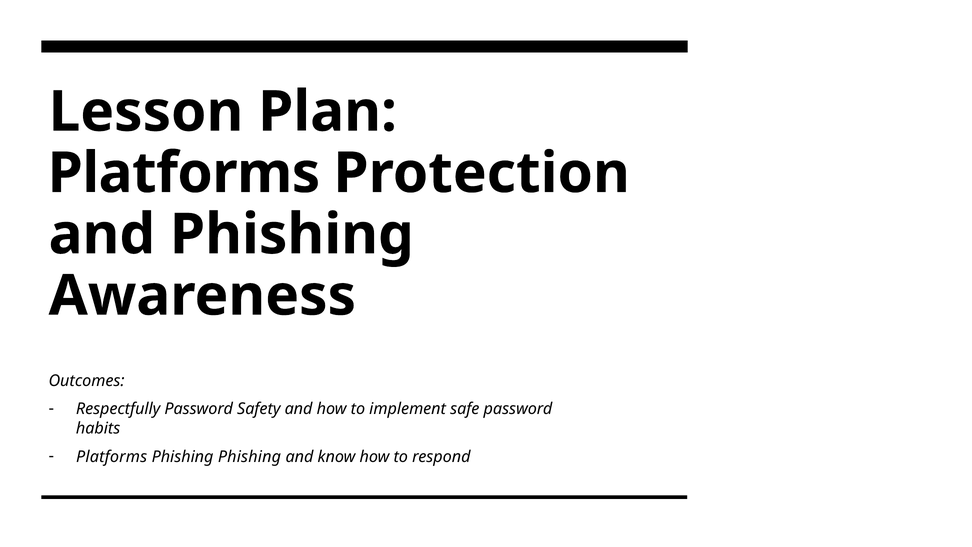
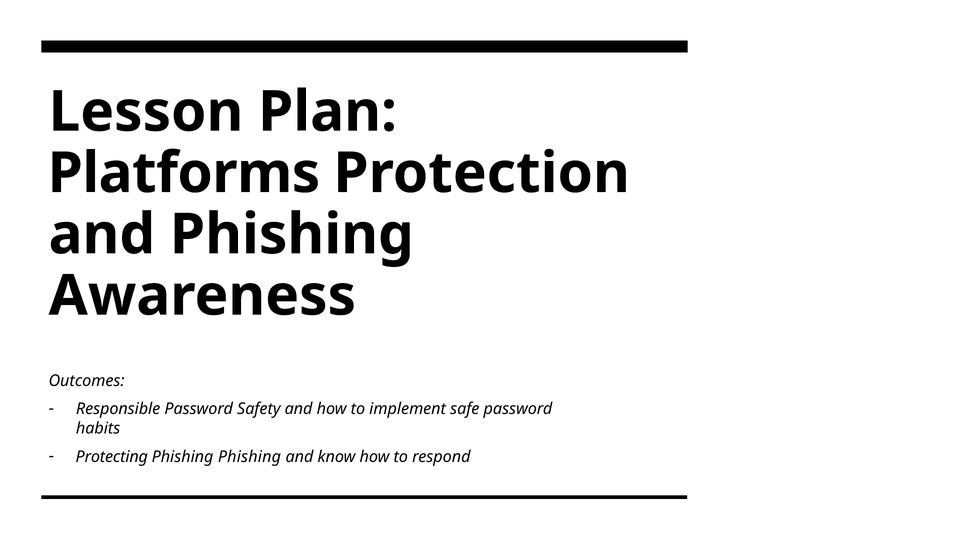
Respectfully: Respectfully -> Responsible
Platforms at (112, 456): Platforms -> Protecting
